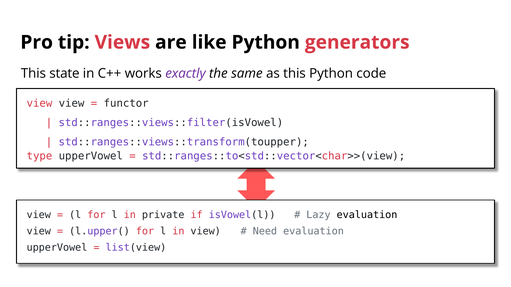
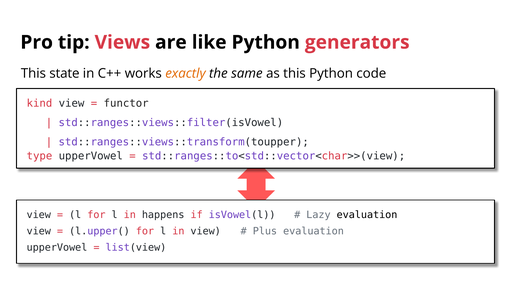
exactly colour: purple -> orange
view at (39, 103): view -> kind
private: private -> happens
Need: Need -> Plus
